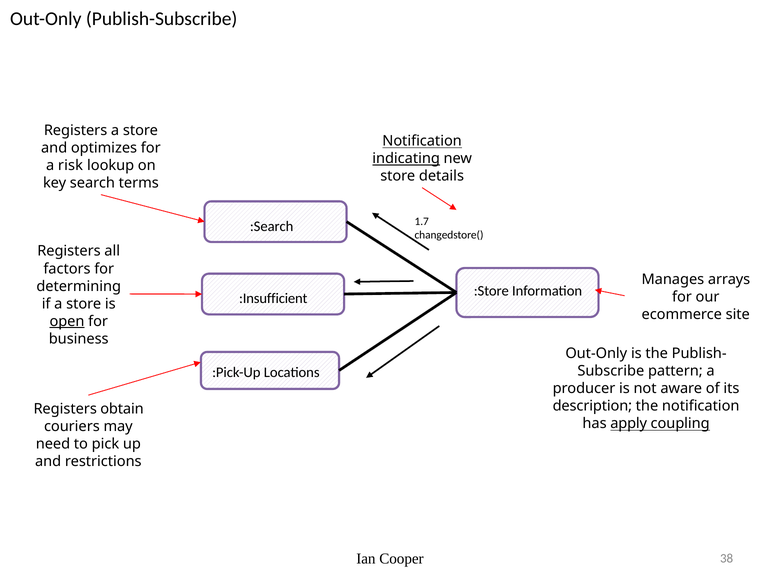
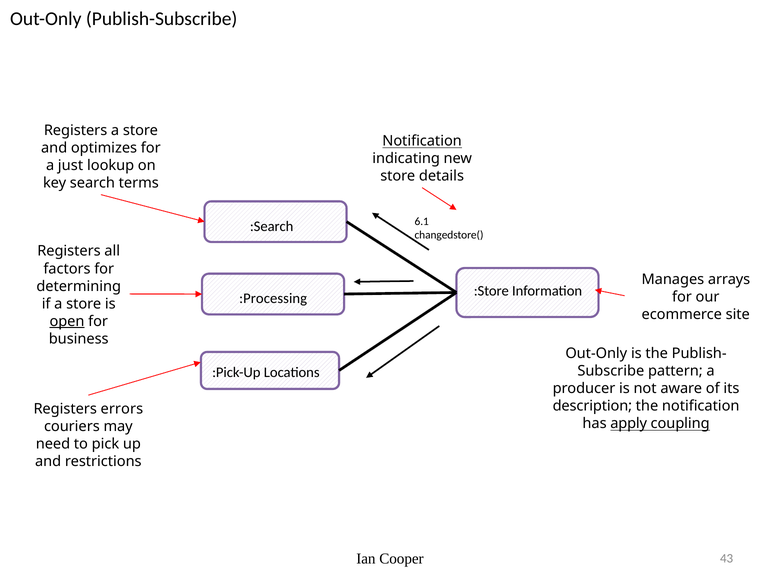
indicating underline: present -> none
risk: risk -> just
1.7: 1.7 -> 6.1
:Insufficient: :Insufficient -> :Processing
obtain: obtain -> errors
38: 38 -> 43
